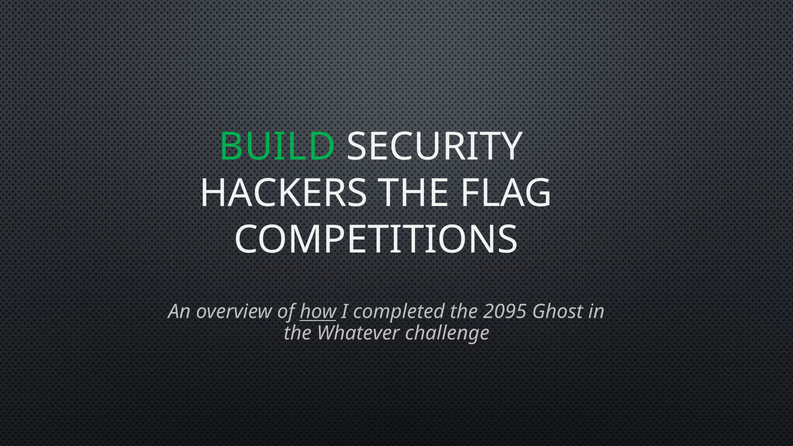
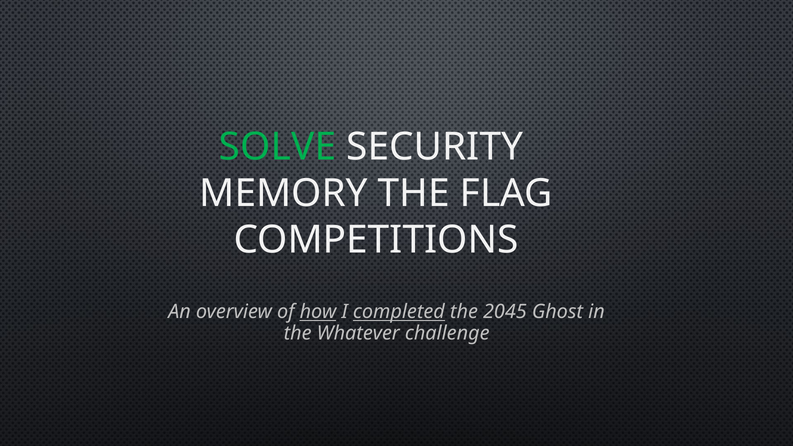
BUILD: BUILD -> SOLVE
HACKERS: HACKERS -> MEMORY
completed underline: none -> present
2095: 2095 -> 2045
